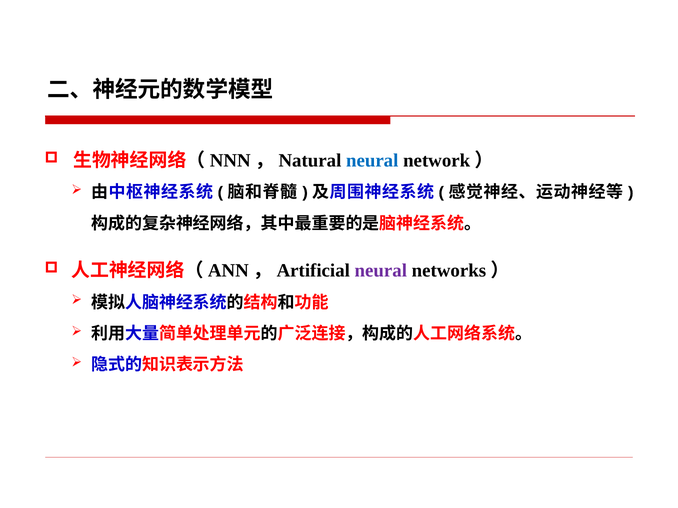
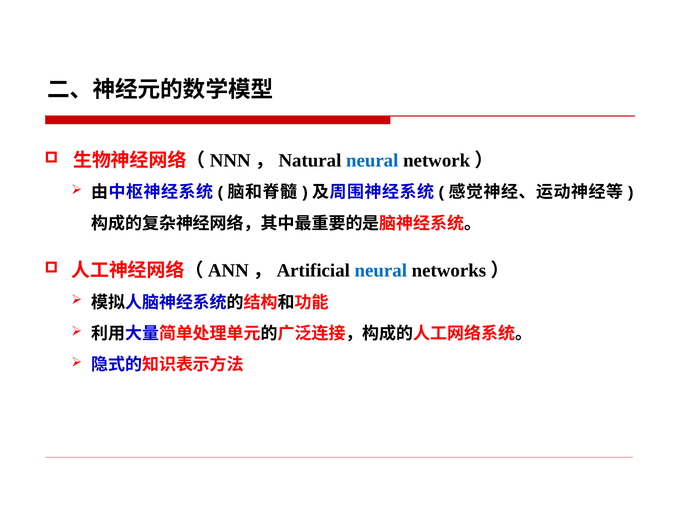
neural at (381, 271) colour: purple -> blue
